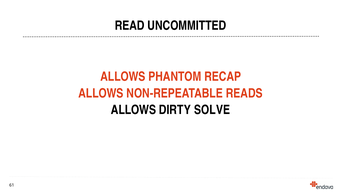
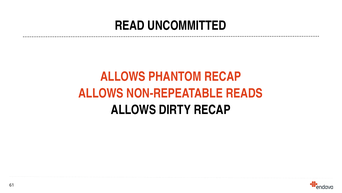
DIRTY SOLVE: SOLVE -> RECAP
